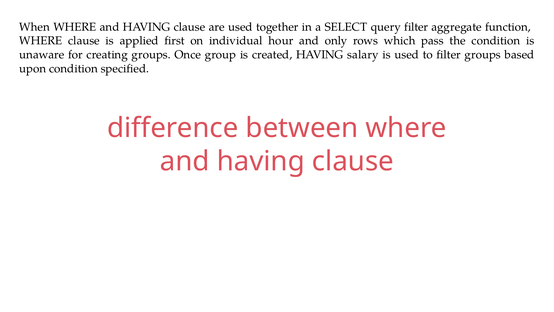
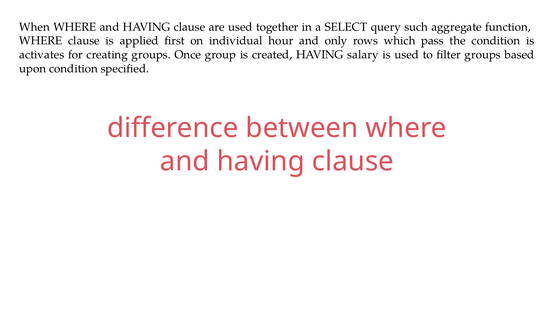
query filter: filter -> such
unaware: unaware -> activates
